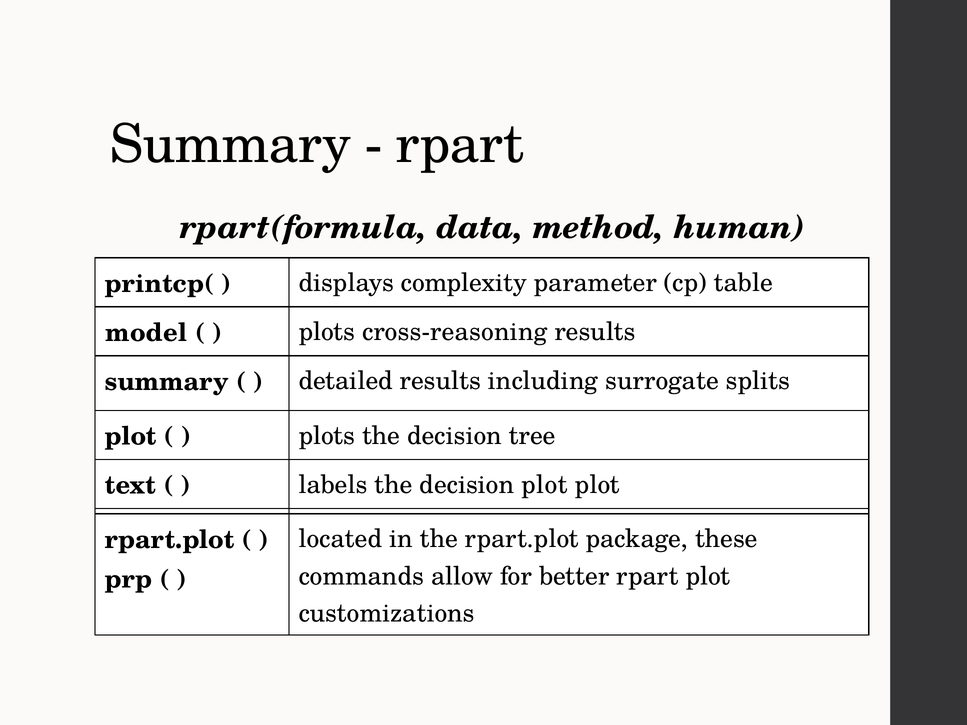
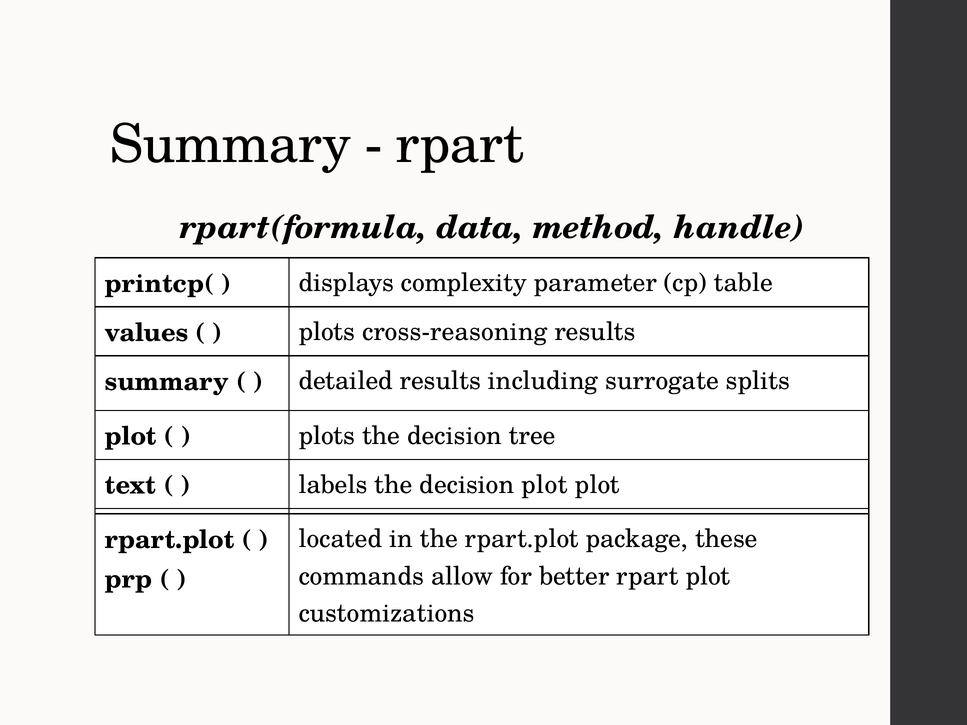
human: human -> handle
model: model -> values
